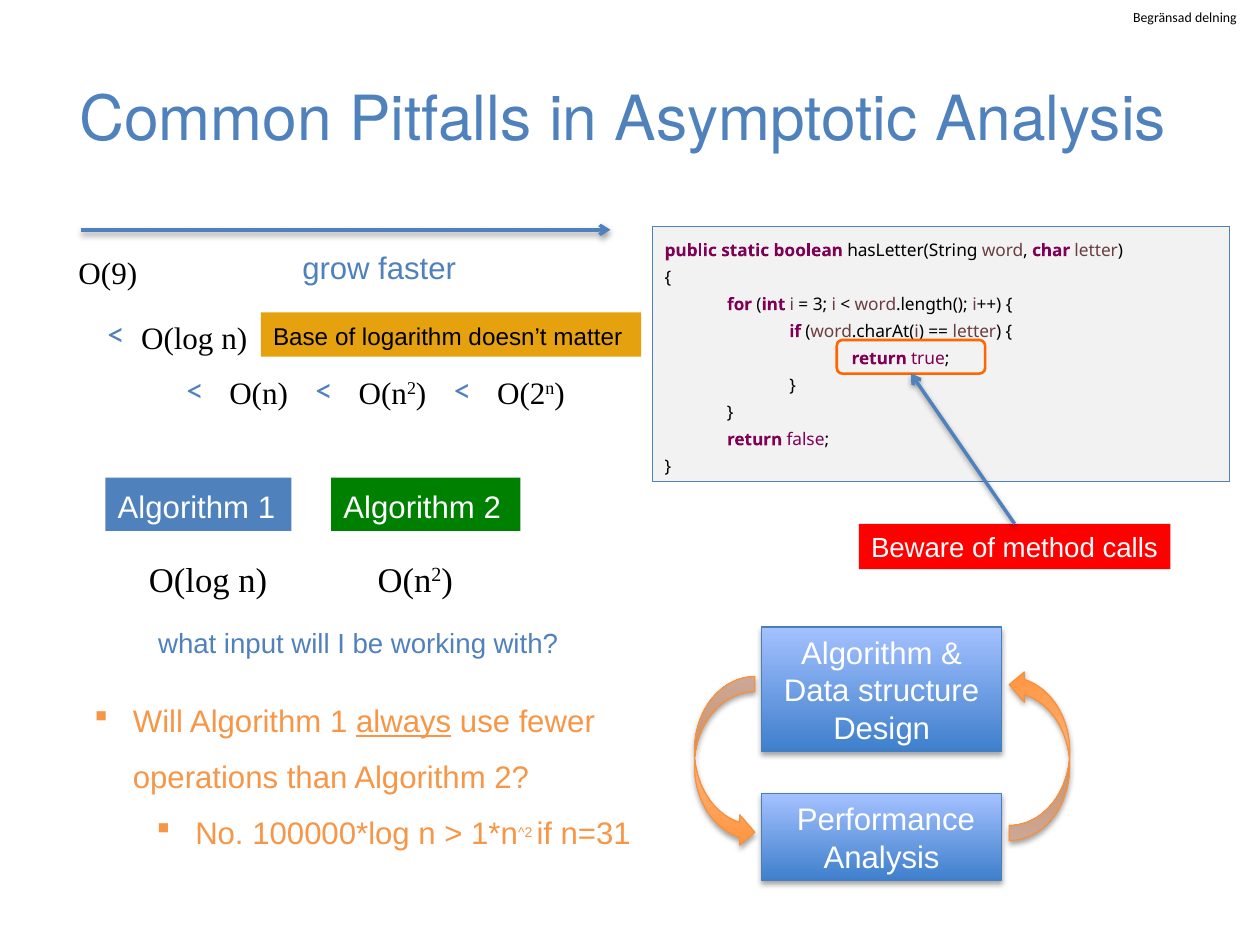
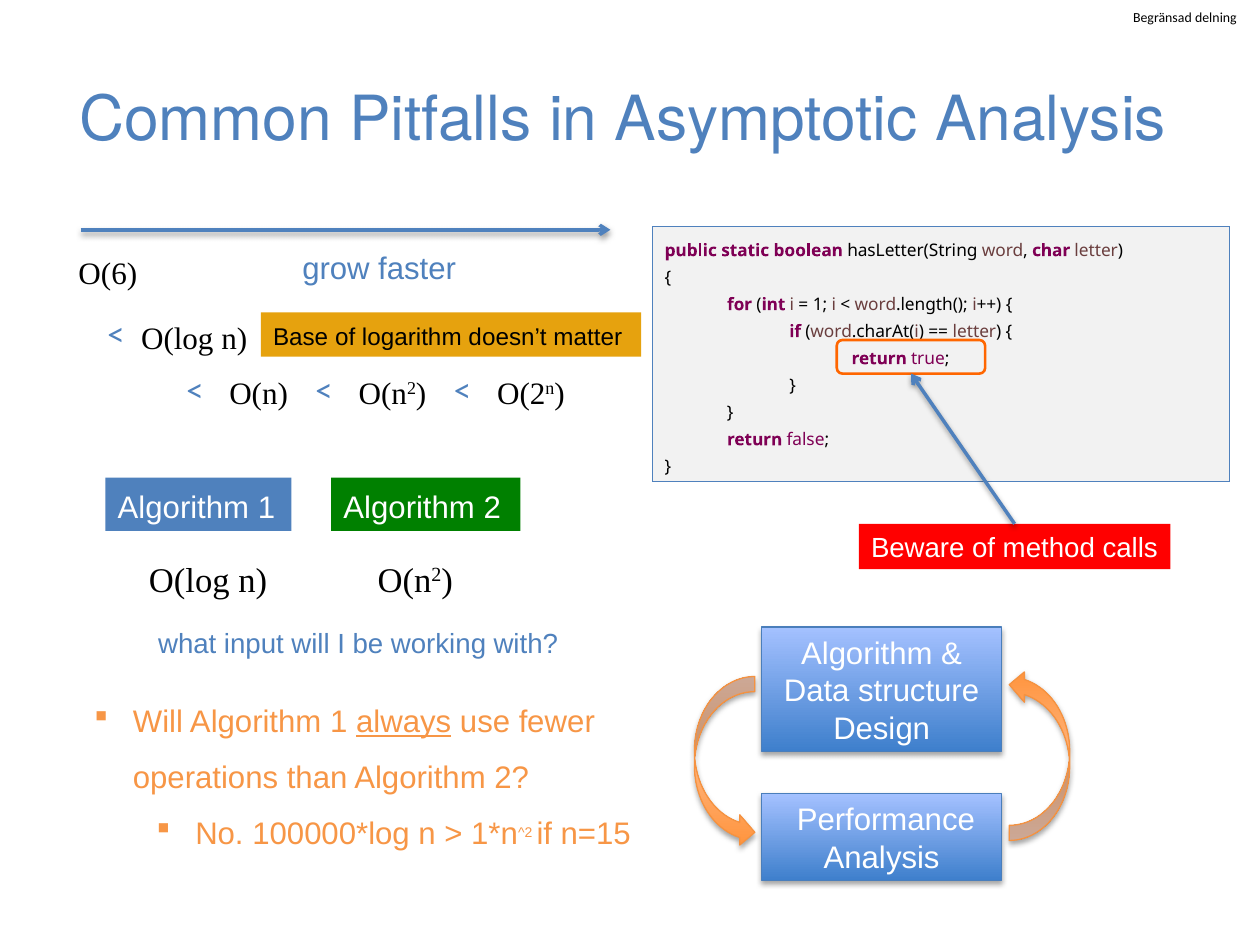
O(9: O(9 -> O(6
3 at (820, 305): 3 -> 1
n=31: n=31 -> n=15
